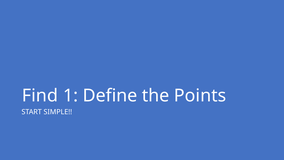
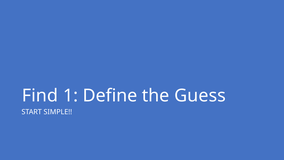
Points: Points -> Guess
